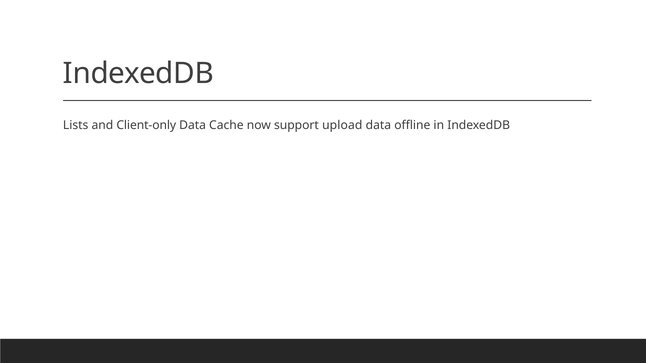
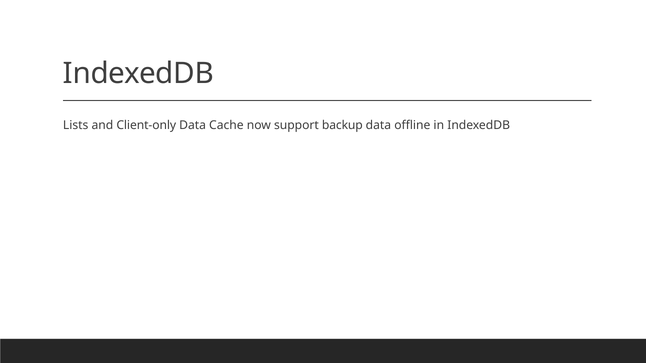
upload: upload -> backup
